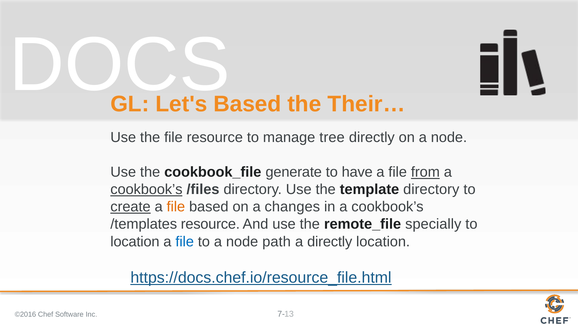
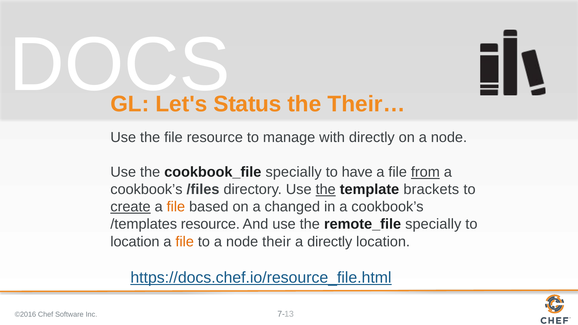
Based at (247, 104): Based -> Status
tree: tree -> with
cookbook_file generate: generate -> specially
cookbook’s at (146, 190) underline: present -> none
the at (326, 190) underline: none -> present
template directory: directory -> brackets
changes: changes -> changed
file at (185, 242) colour: blue -> orange
path: path -> their
